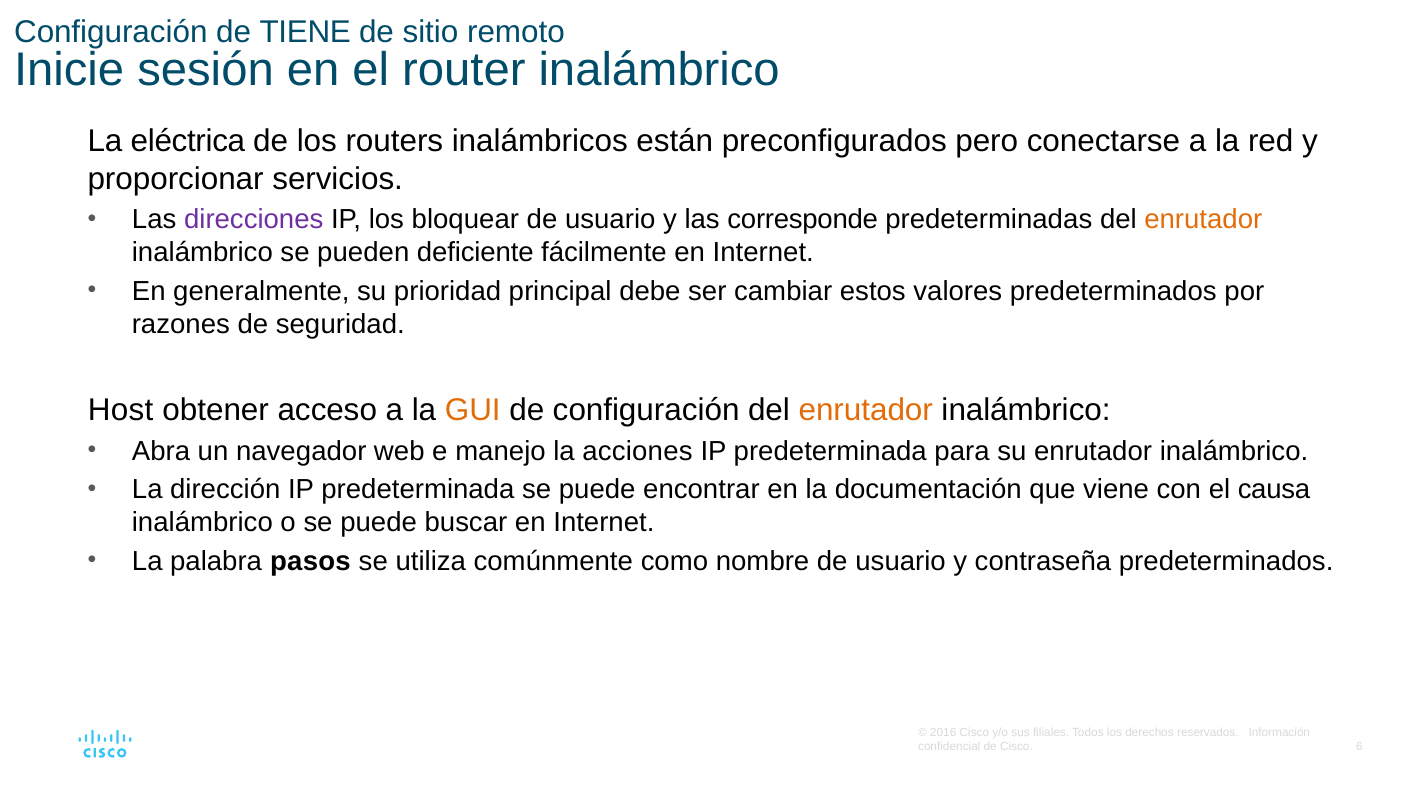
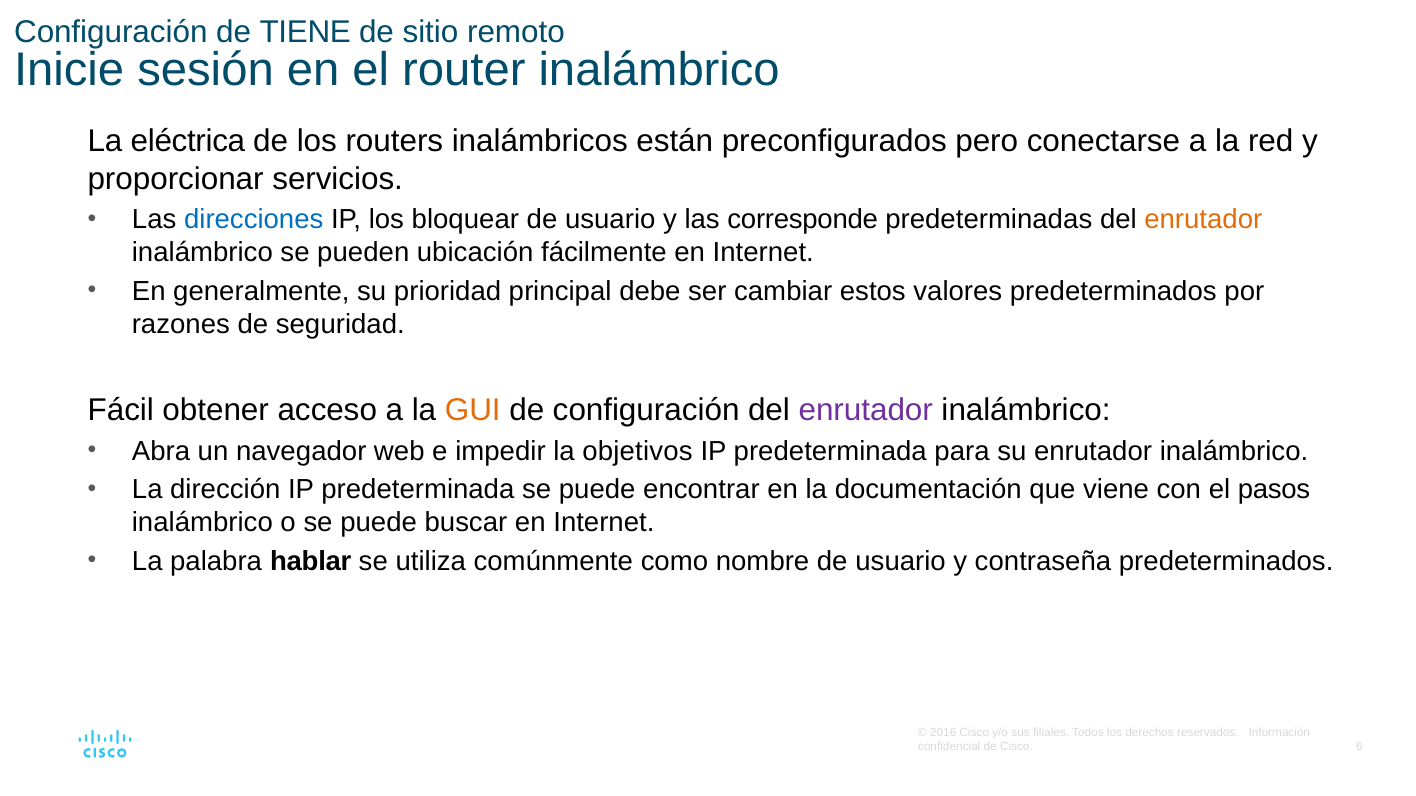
direcciones colour: purple -> blue
deficiente: deficiente -> ubicación
Host: Host -> Fácil
enrutador at (866, 411) colour: orange -> purple
manejo: manejo -> impedir
acciones: acciones -> objetivos
causa: causa -> pasos
pasos: pasos -> hablar
